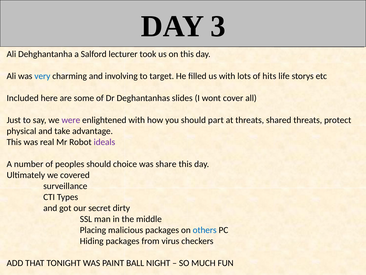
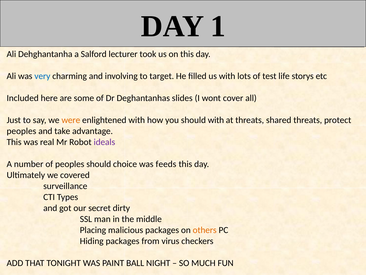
3: 3 -> 1
hits: hits -> test
were colour: purple -> orange
should part: part -> with
physical at (21, 131): physical -> peoples
share: share -> feeds
others colour: blue -> orange
